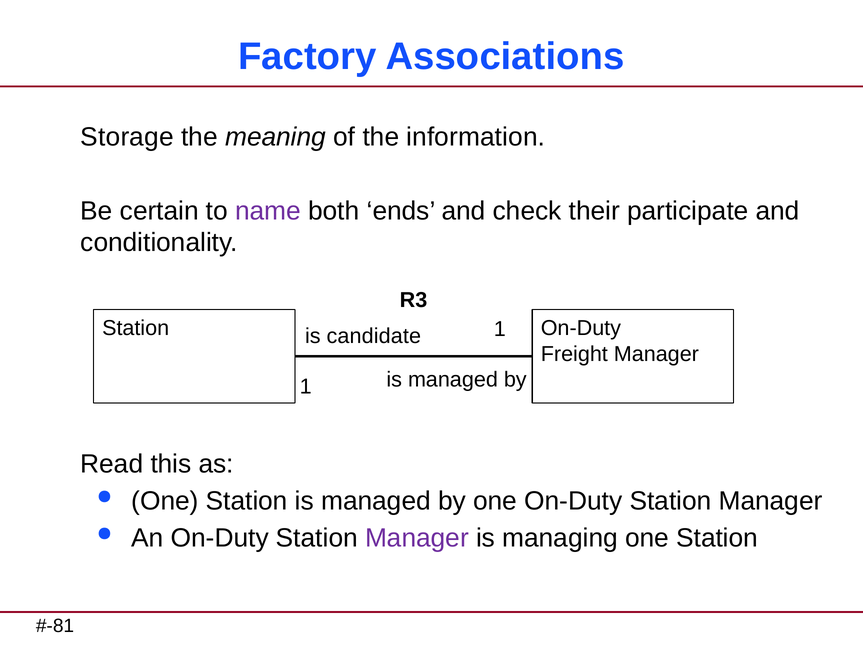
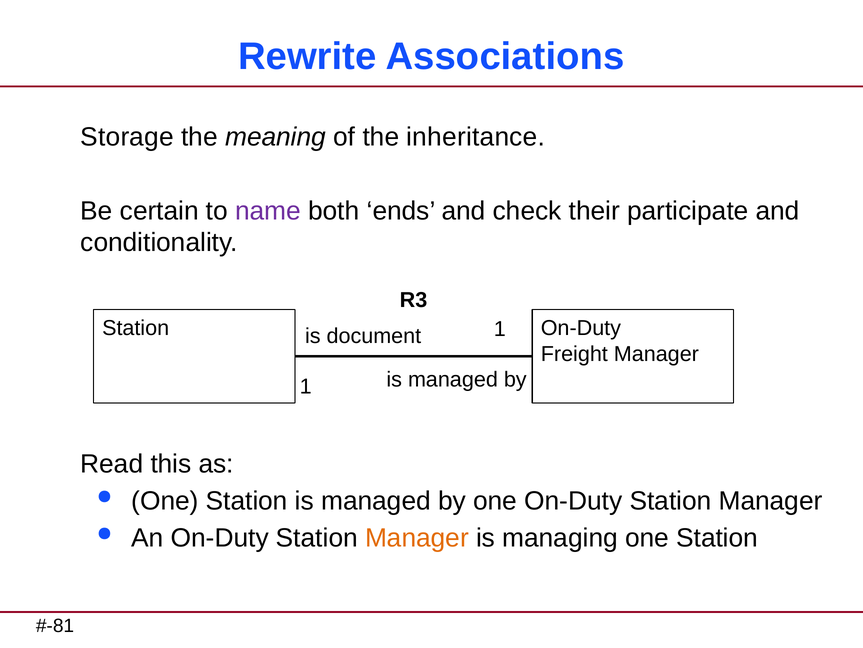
Factory: Factory -> Rewrite
information: information -> inheritance
candidate: candidate -> document
Manager at (417, 538) colour: purple -> orange
